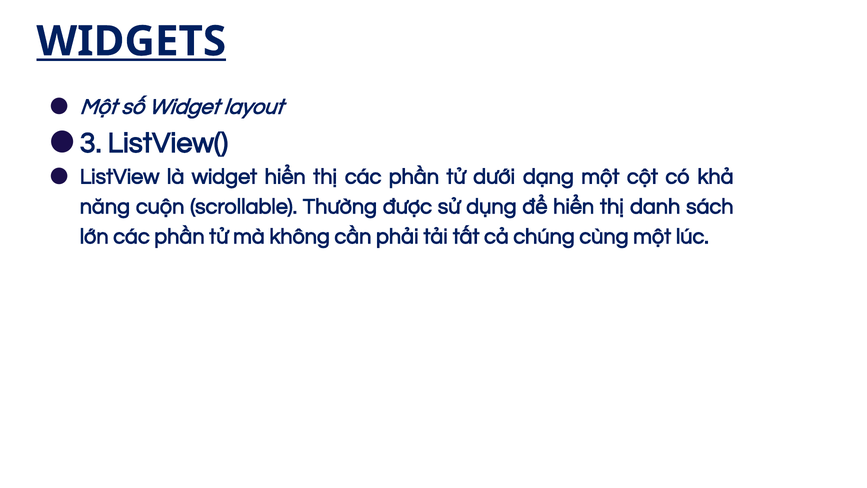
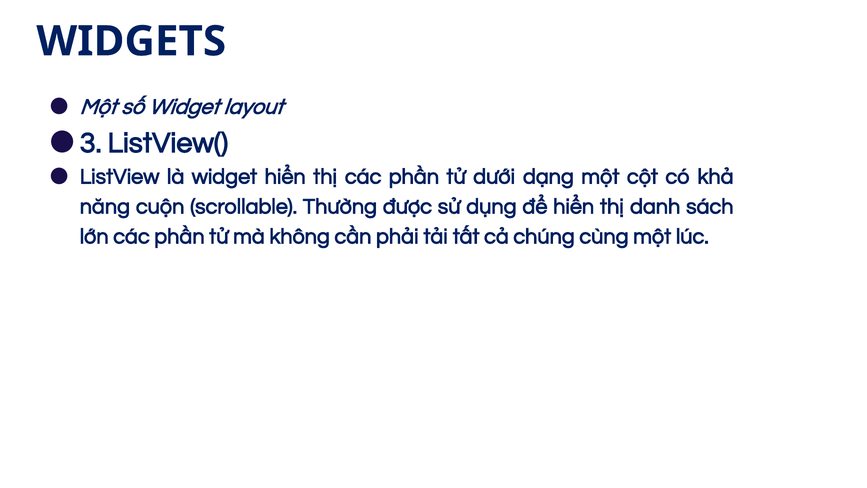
WIDGETS underline: present -> none
